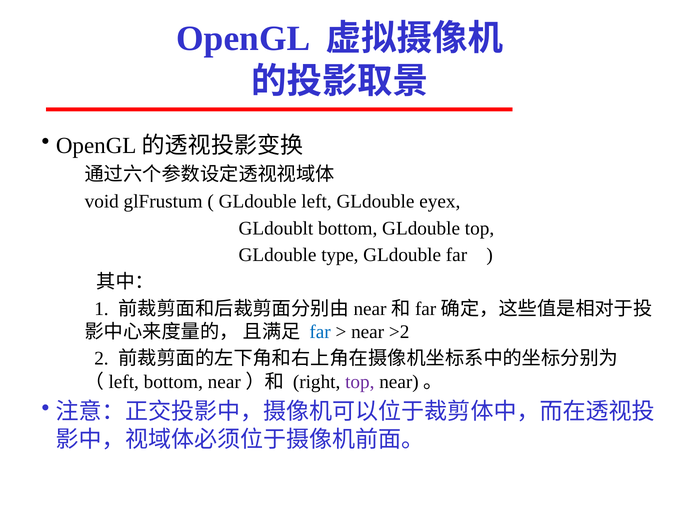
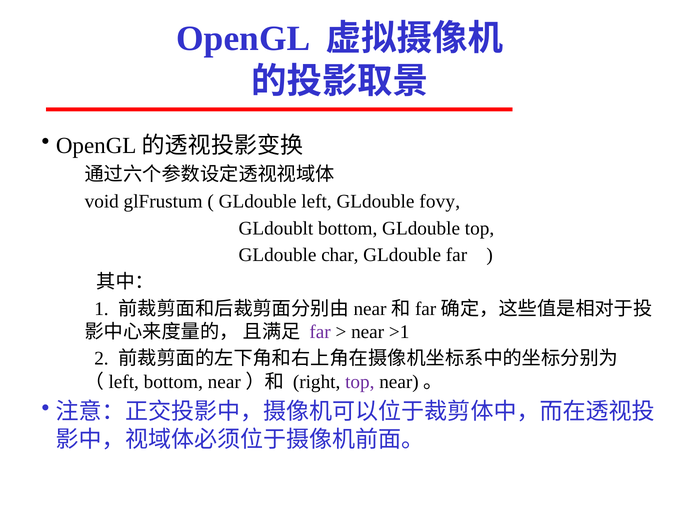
eyex: eyex -> fovy
type: type -> char
far at (320, 332) colour: blue -> purple
>2: >2 -> >1
